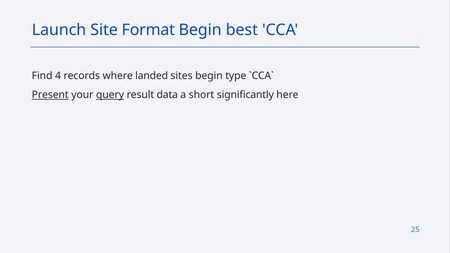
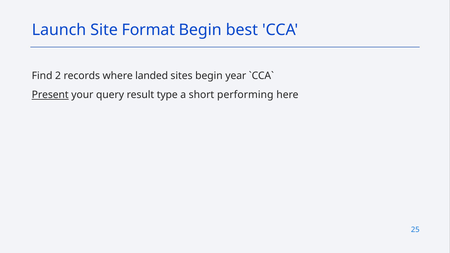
4: 4 -> 2
type: type -> year
query underline: present -> none
data: data -> type
significantly: significantly -> performing
